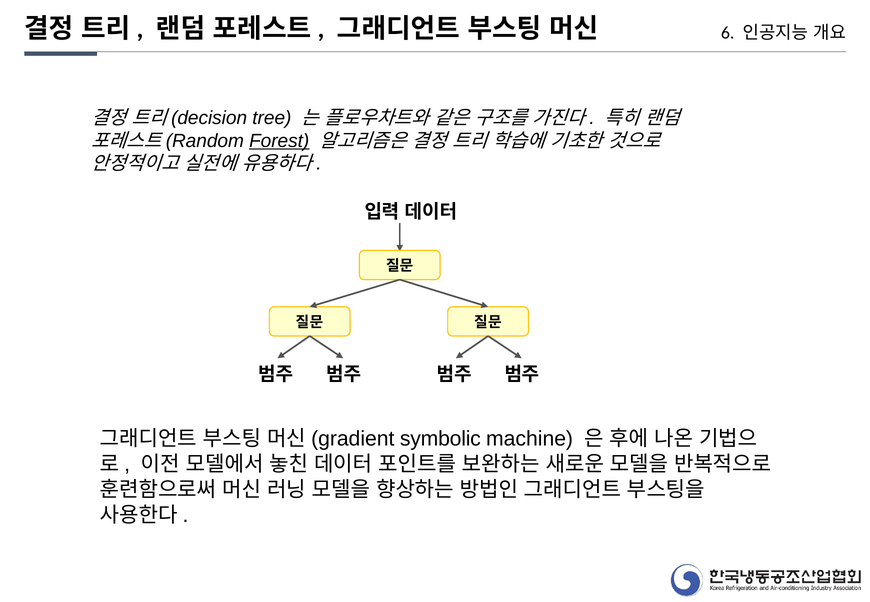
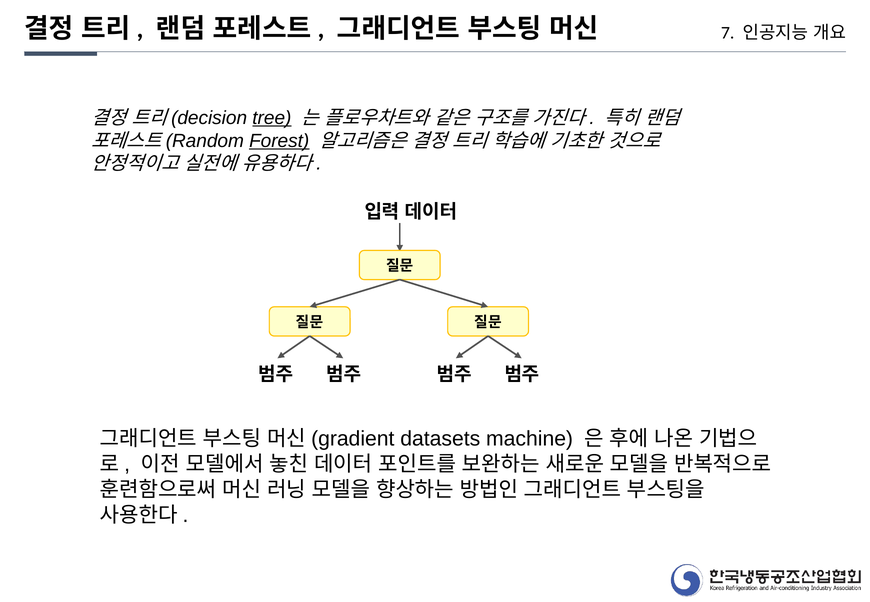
6: 6 -> 7
tree underline: none -> present
symbolic: symbolic -> datasets
